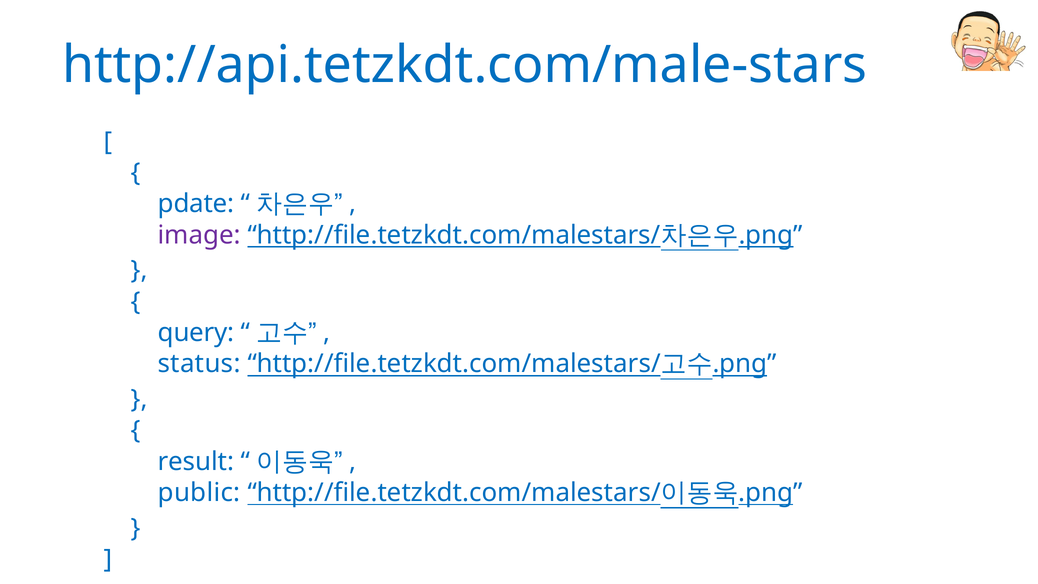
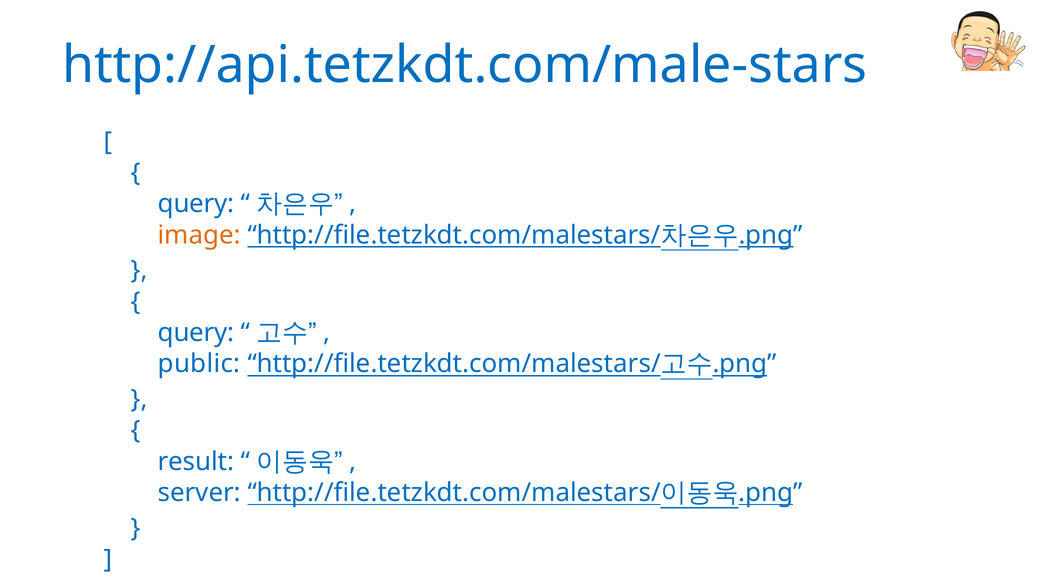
pdate at (196, 204): pdate -> query
image colour: purple -> orange
status: status -> public
public: public -> server
